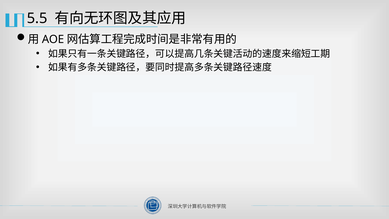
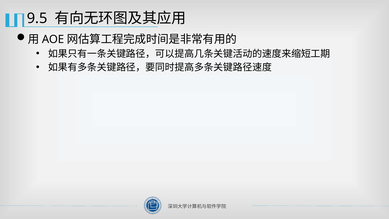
5.5: 5.5 -> 9.5
